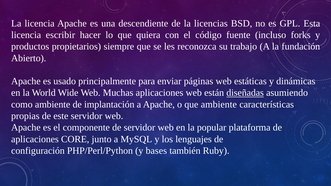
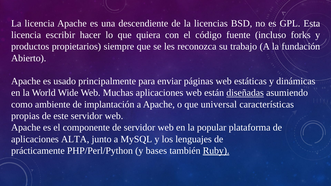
que ambiente: ambiente -> universal
CORE: CORE -> ALTA
configuración: configuración -> prácticamente
Ruby underline: none -> present
